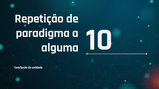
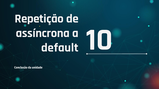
paradigma: paradigma -> assíncrona
alguma: alguma -> default
